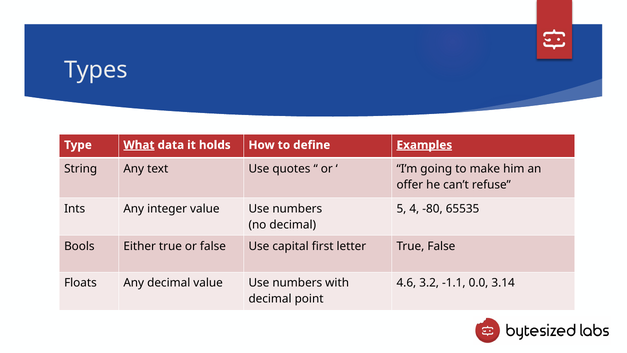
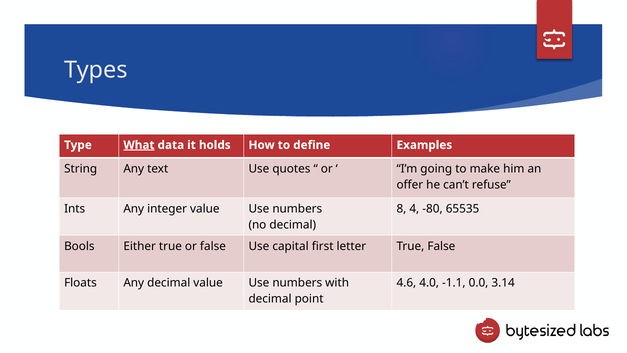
Examples underline: present -> none
5: 5 -> 8
3.2: 3.2 -> 4.0
